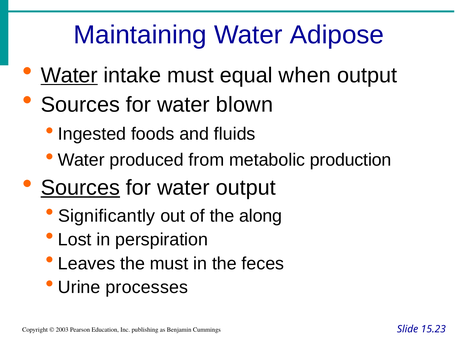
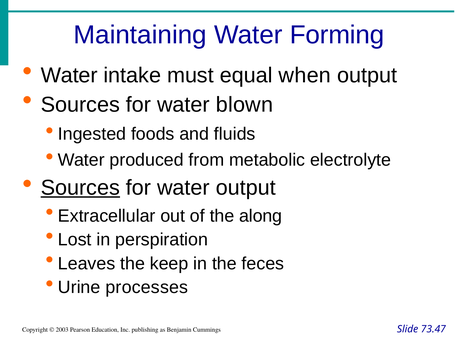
Adipose: Adipose -> Forming
Water at (69, 75) underline: present -> none
production: production -> electrolyte
Significantly: Significantly -> Extracellular
the must: must -> keep
15.23: 15.23 -> 73.47
